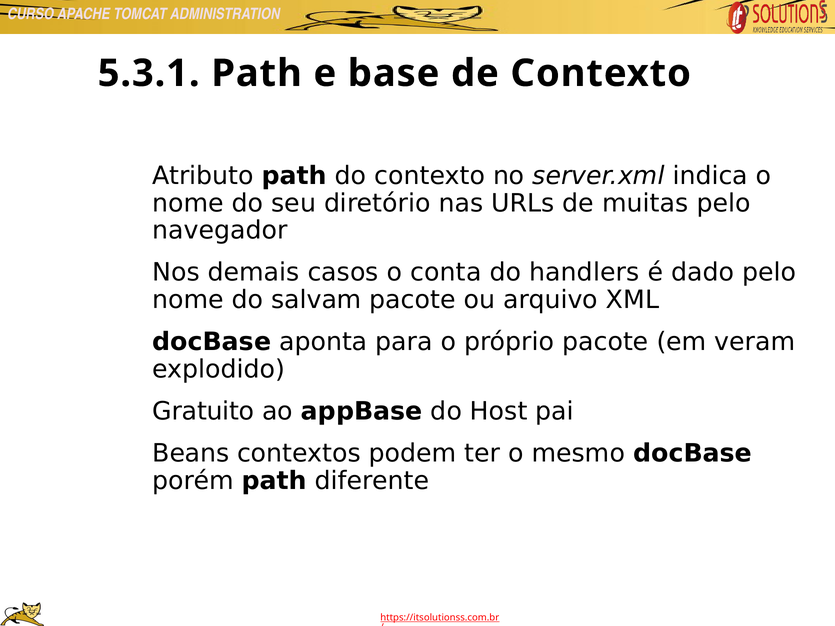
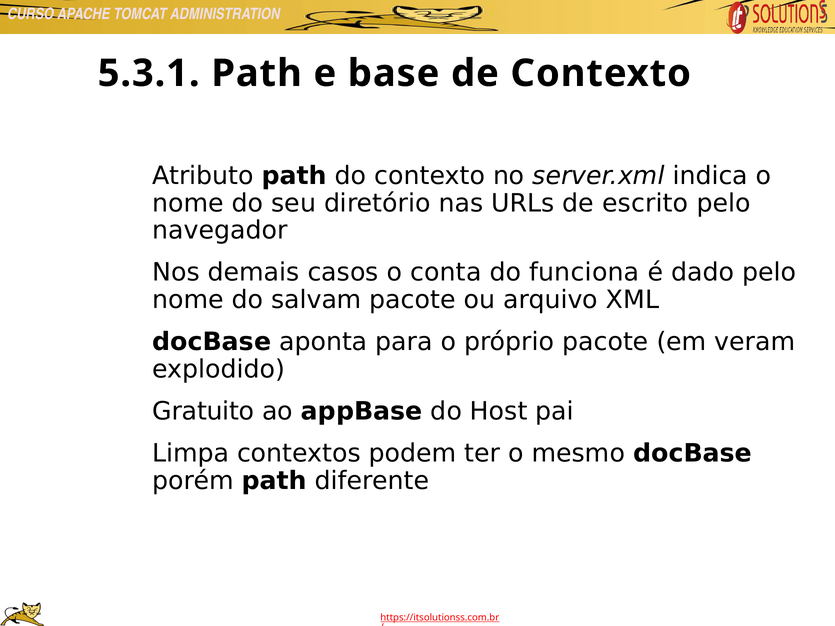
muitas: muitas -> escrito
handlers: handlers -> funciona
Beans: Beans -> Limpa
